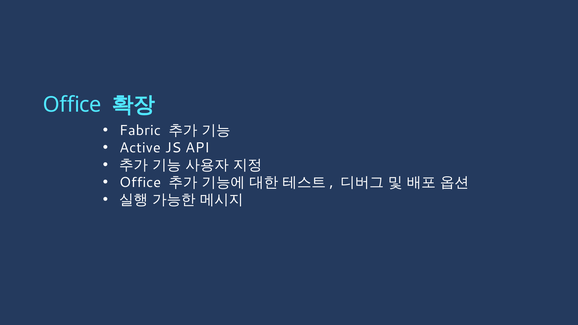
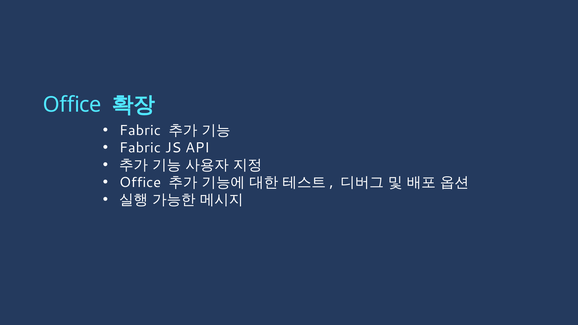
Active at (140, 148): Active -> Fabric
